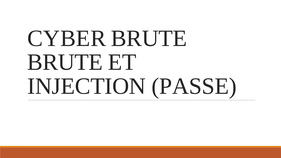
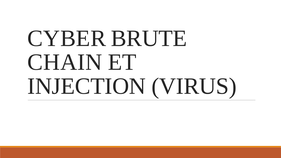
BRUTE at (65, 62): BRUTE -> CHAIN
PASSE: PASSE -> VIRUS
